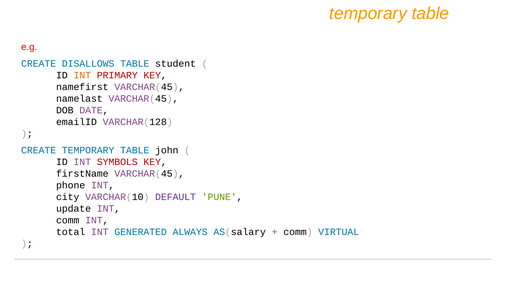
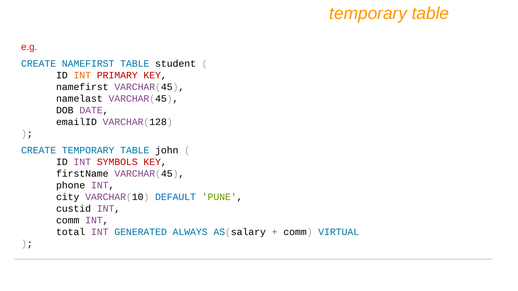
CREATE DISALLOWS: DISALLOWS -> NAMEFIRST
DEFAULT colour: purple -> blue
update: update -> custid
